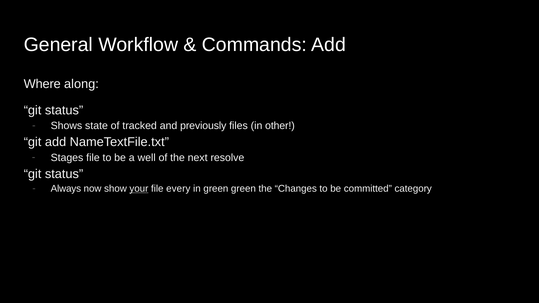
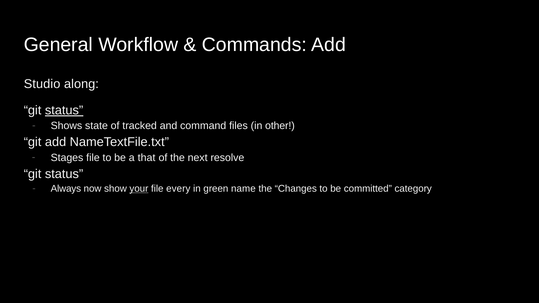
Where: Where -> Studio
status at (64, 110) underline: none -> present
previously: previously -> command
well: well -> that
green green: green -> name
